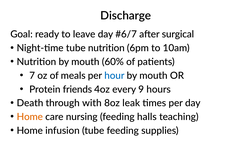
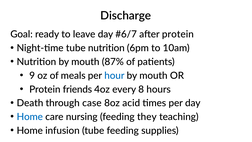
after surgical: surgical -> protein
60%: 60% -> 87%
7: 7 -> 9
9: 9 -> 8
with: with -> case
leak: leak -> acid
Home at (30, 117) colour: orange -> blue
halls: halls -> they
